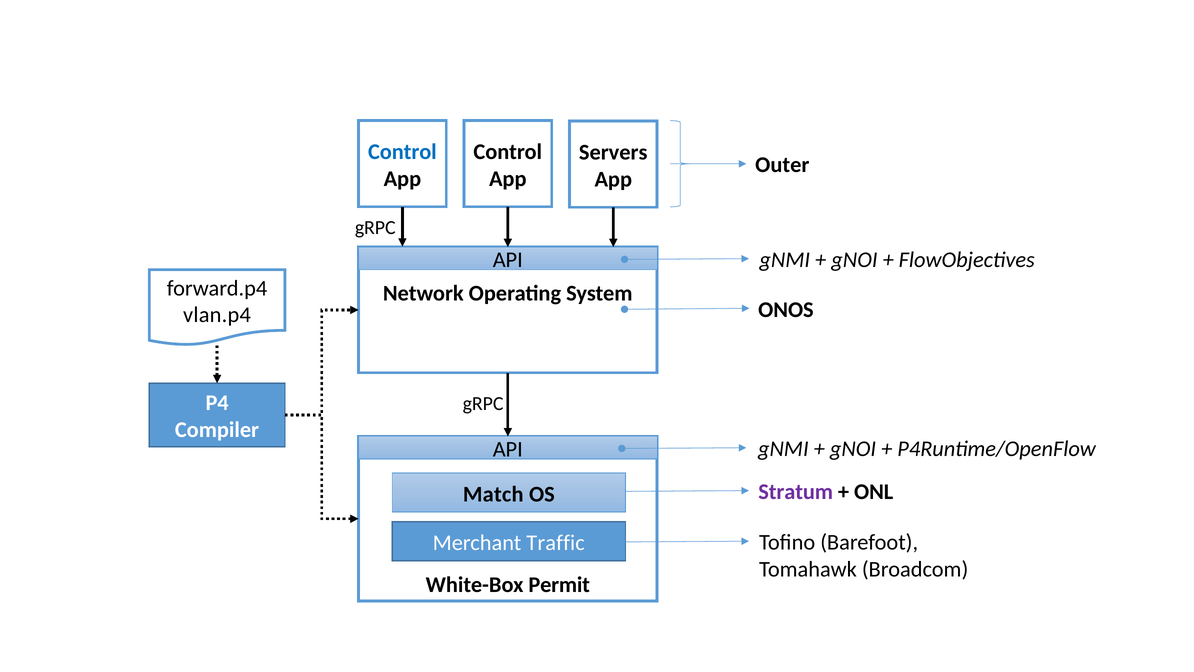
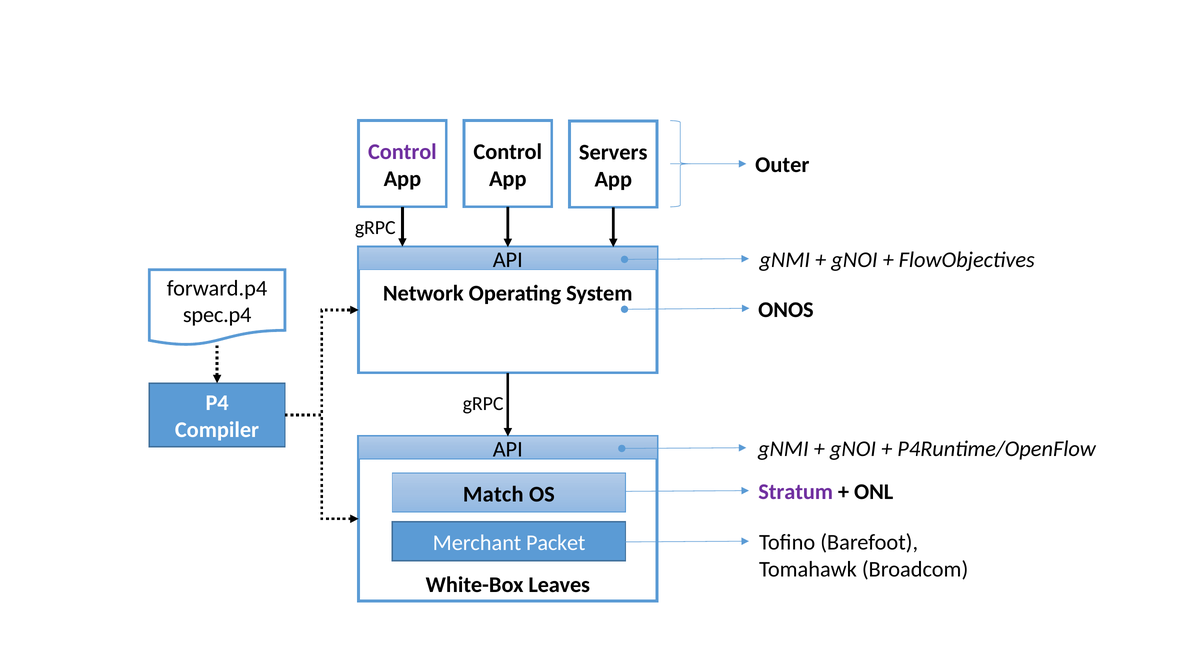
Control at (402, 152) colour: blue -> purple
vlan.p4: vlan.p4 -> spec.p4
Traffic: Traffic -> Packet
Permit: Permit -> Leaves
